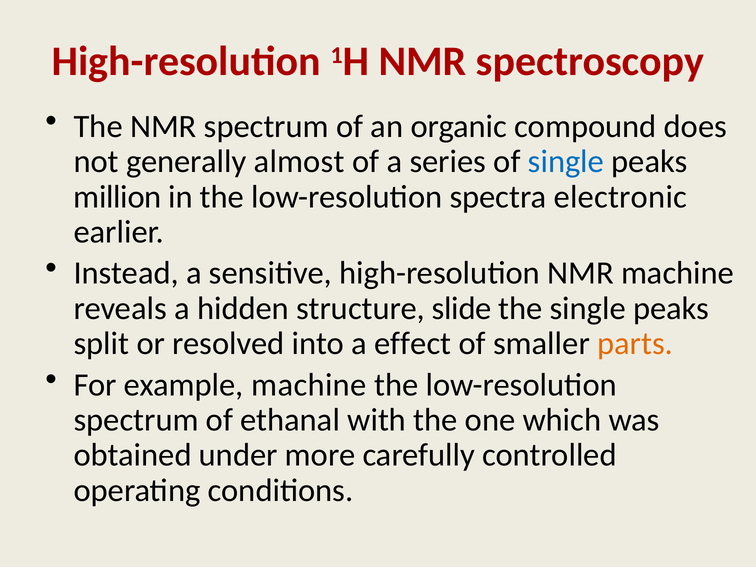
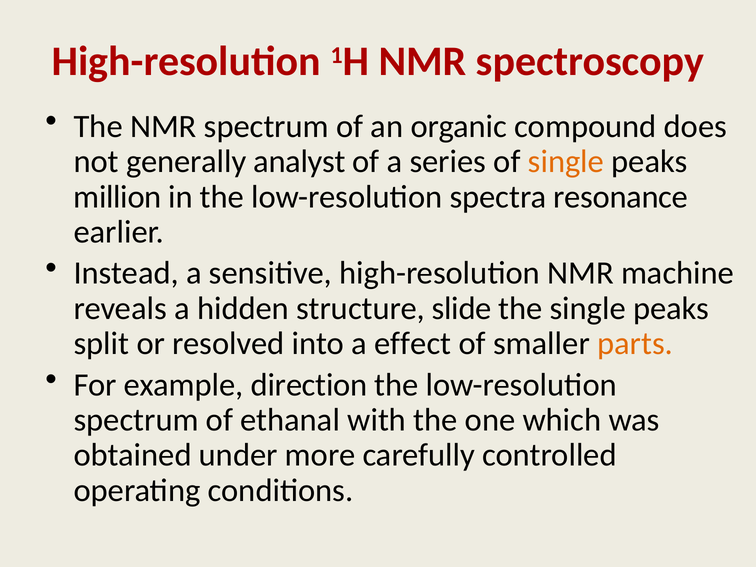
almost: almost -> analyst
single at (566, 162) colour: blue -> orange
electronic: electronic -> resonance
example machine: machine -> direction
